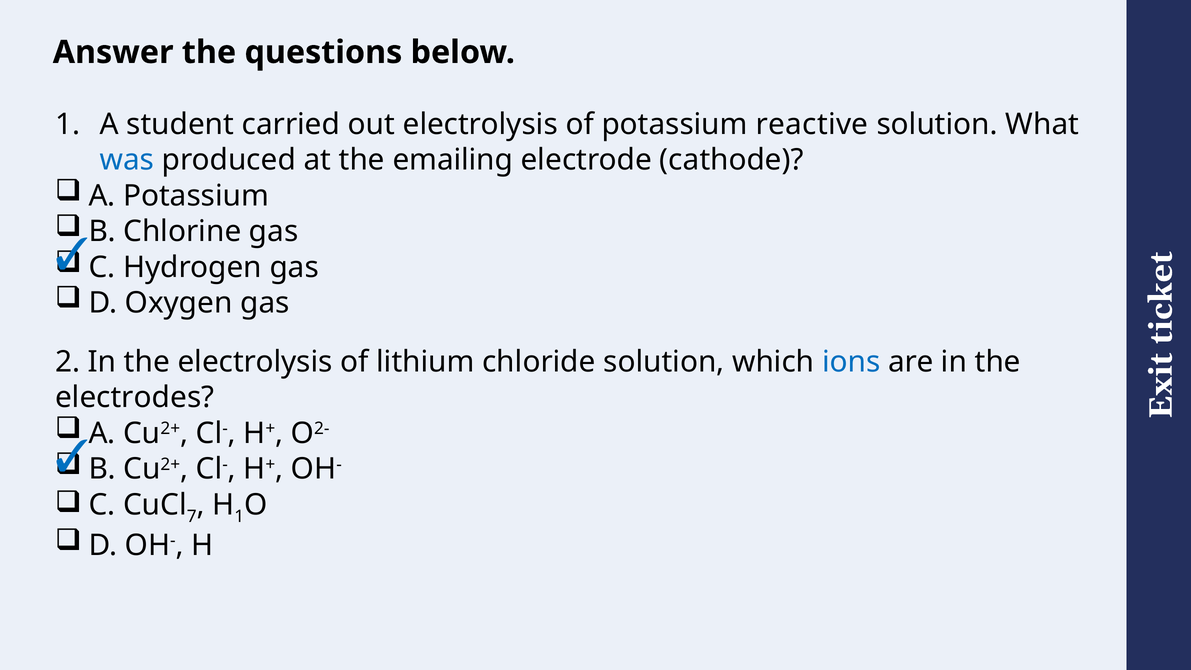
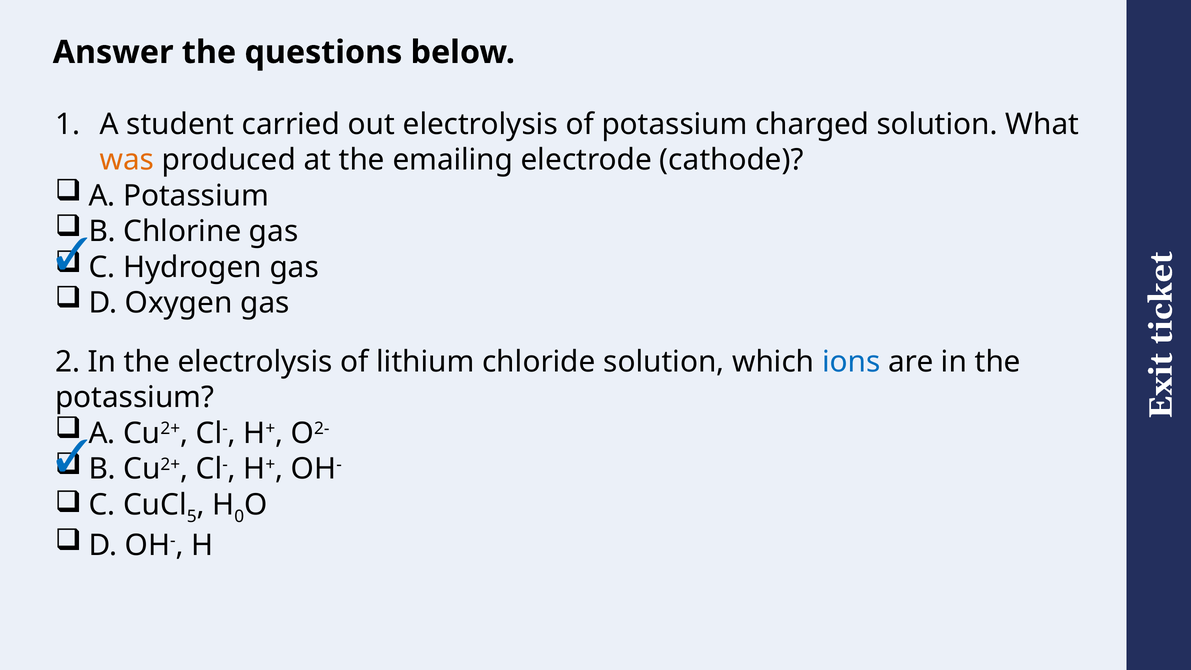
reactive: reactive -> charged
was colour: blue -> orange
electrodes at (135, 398): electrodes -> potassium
7: 7 -> 5
H 1: 1 -> 0
